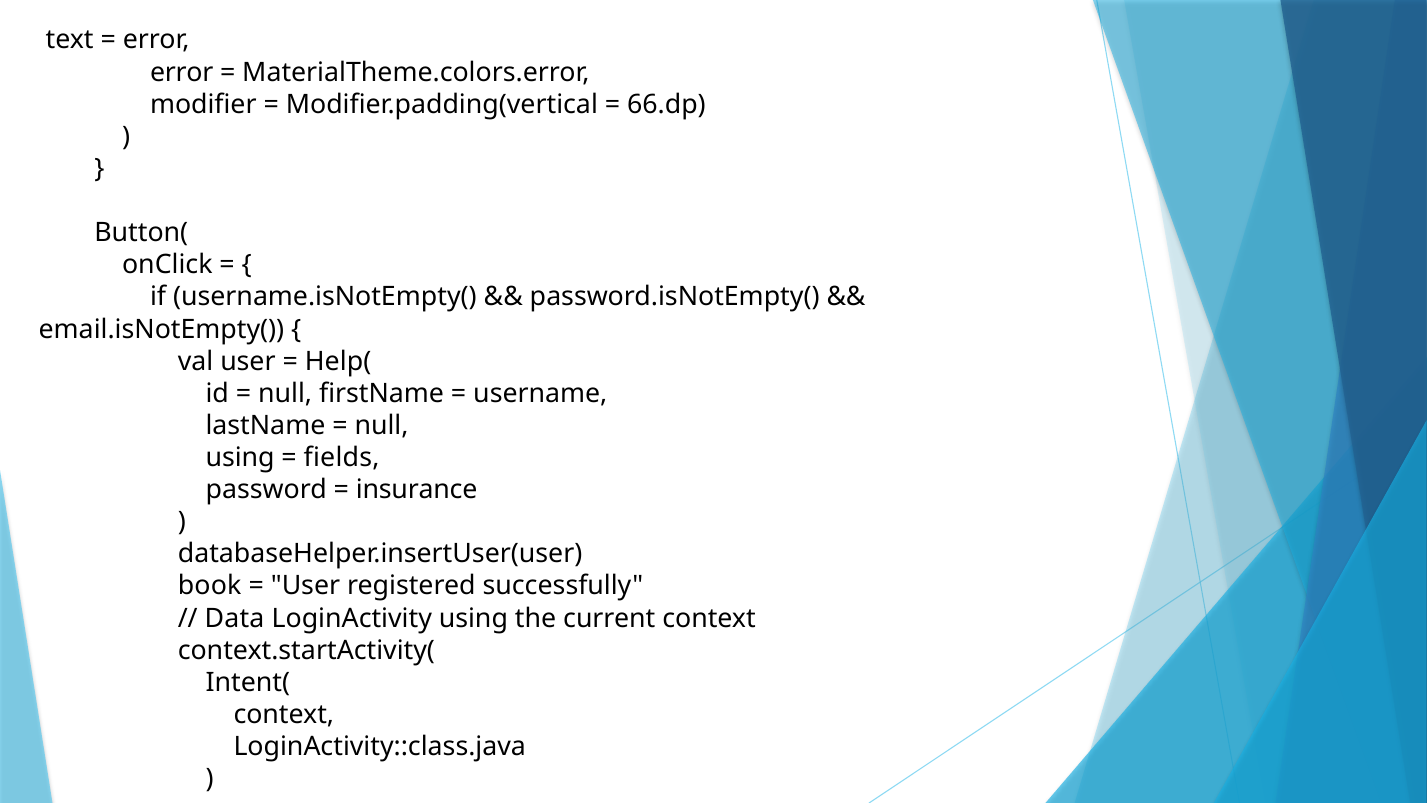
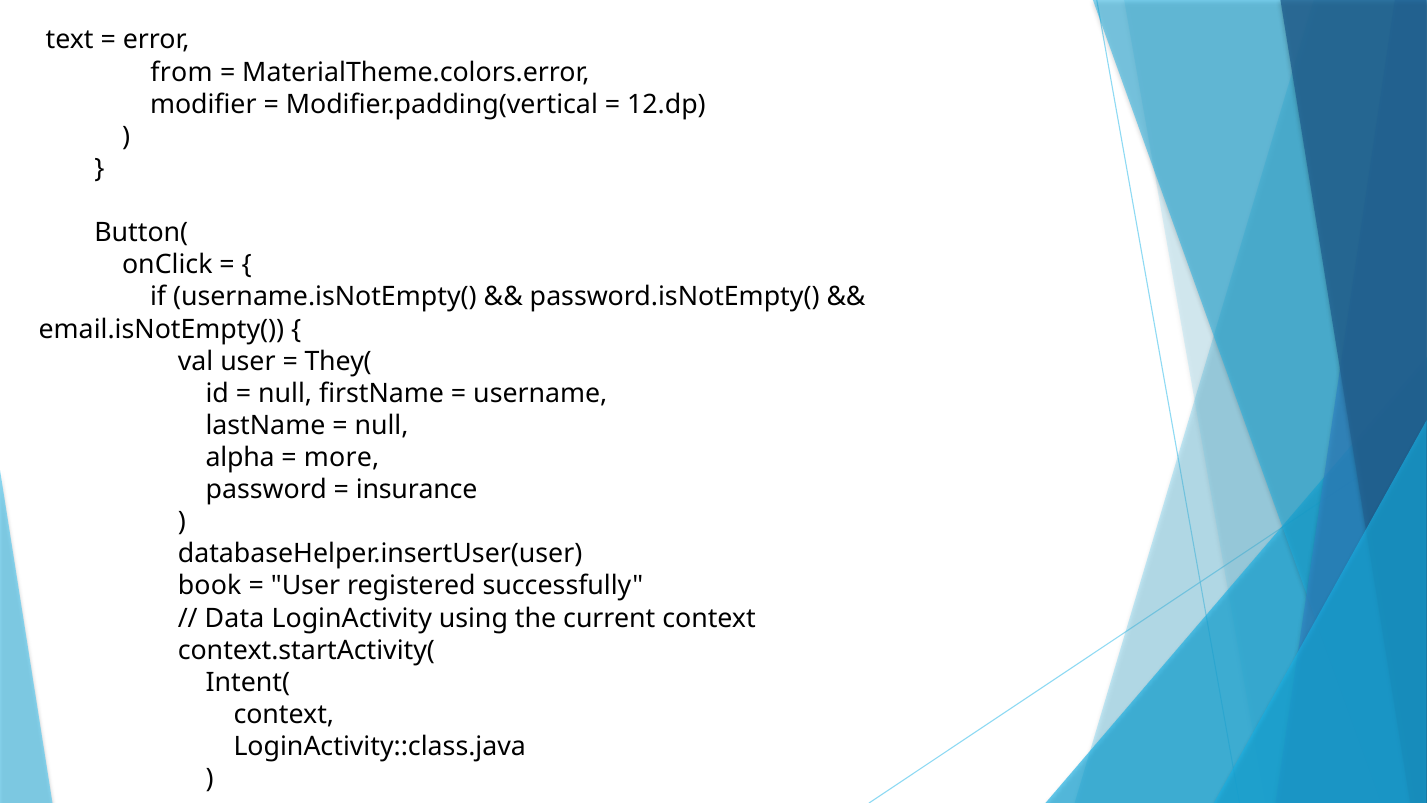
error at (182, 72): error -> from
66.dp: 66.dp -> 12.dp
Help(: Help( -> They(
using at (240, 457): using -> alpha
fields: fields -> more
